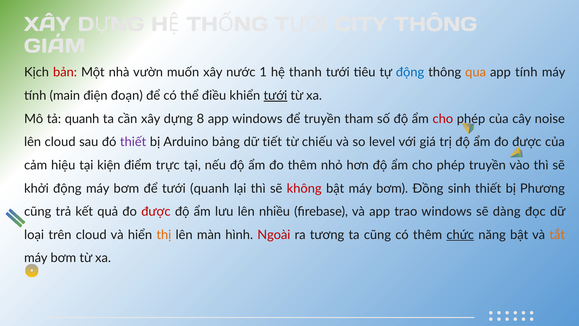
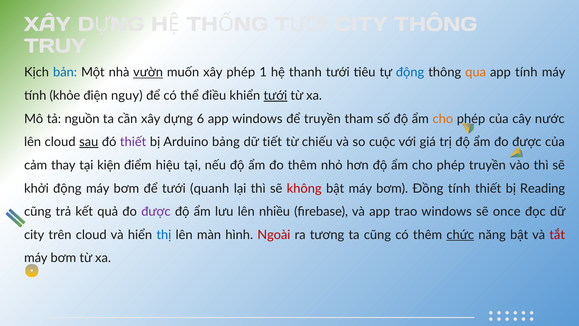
GIÁM: GIÁM -> TRUY
bản colour: red -> blue
vườn underline: none -> present
xây nước: nước -> phép
main: main -> khỏe
đoạn: đoạn -> nguy
tả quanh: quanh -> nguồn
8: 8 -> 6
cho at (443, 119) colour: red -> orange
noise: noise -> nước
sau underline: none -> present
level: level -> cuộc
hiệu: hiệu -> thay
trực: trực -> hiệu
Đồng sinh: sinh -> tính
Phương: Phương -> Reading
được at (156, 211) colour: red -> purple
dàng: dàng -> once
loại at (34, 235): loại -> city
thị colour: orange -> blue
tắt colour: orange -> red
